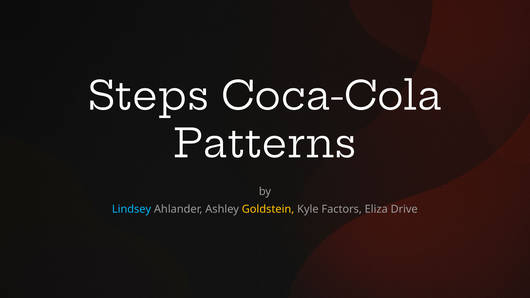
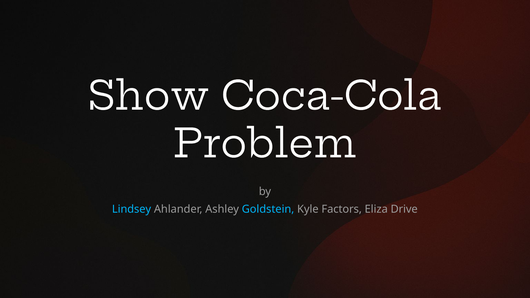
Steps: Steps -> Show
Patterns: Patterns -> Problem
Goldstein colour: yellow -> light blue
